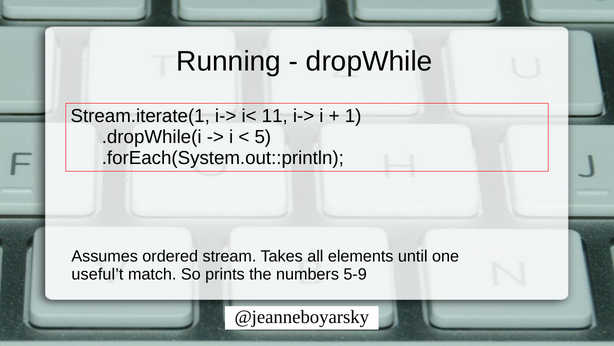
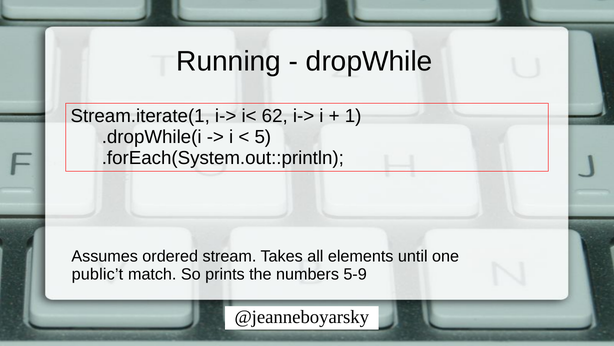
11: 11 -> 62
useful’t: useful’t -> public’t
